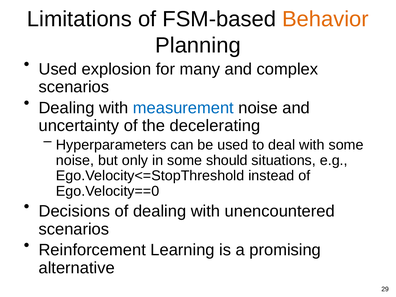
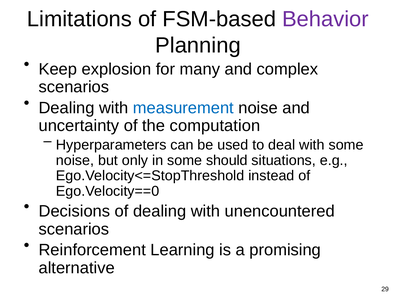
Behavior colour: orange -> purple
Used at (58, 69): Used -> Keep
decelerating: decelerating -> computation
